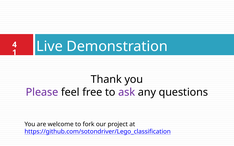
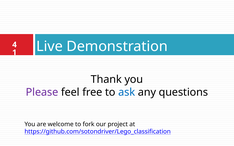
ask colour: purple -> blue
